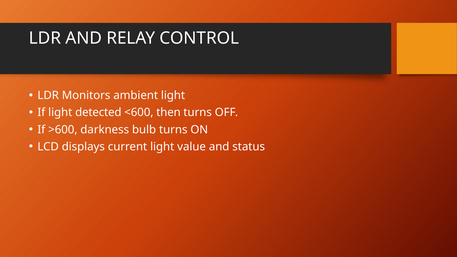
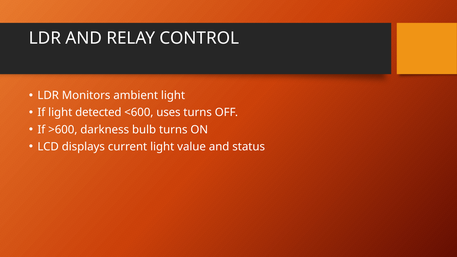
then: then -> uses
